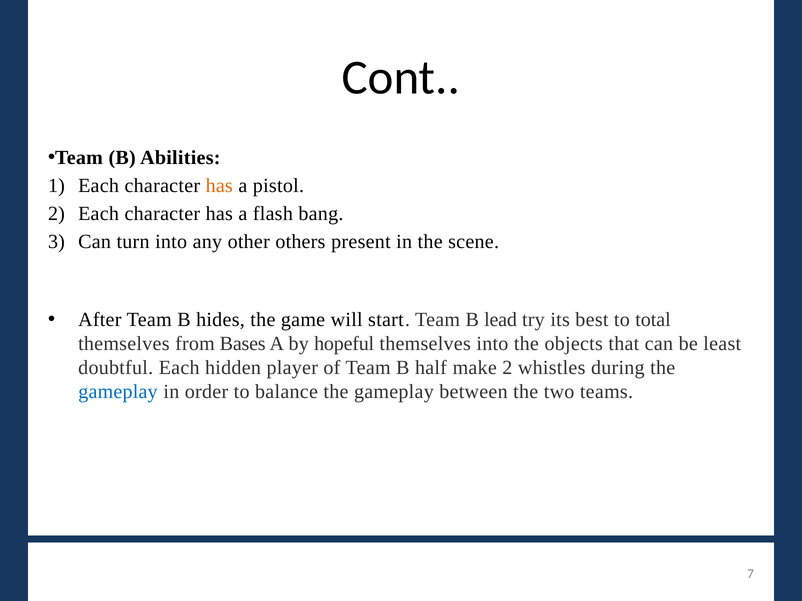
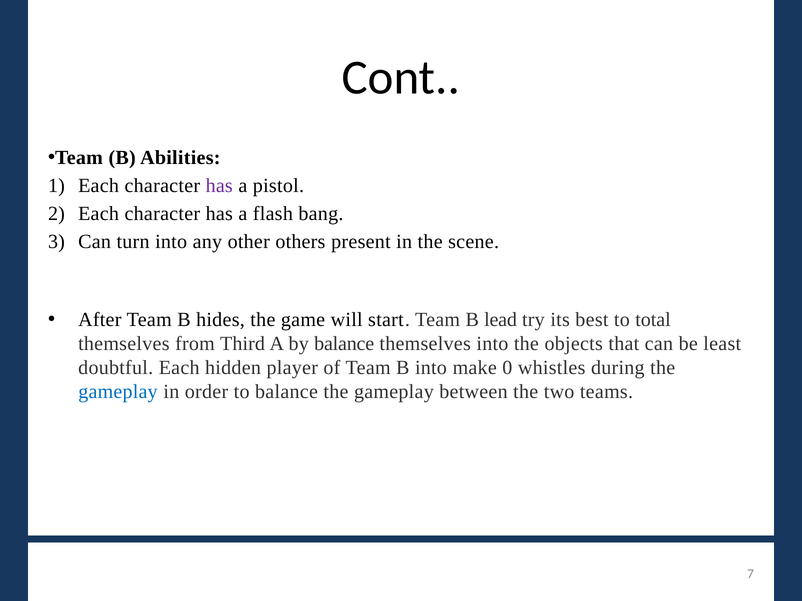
has at (219, 186) colour: orange -> purple
Bases: Bases -> Third
by hopeful: hopeful -> balance
B half: half -> into
make 2: 2 -> 0
